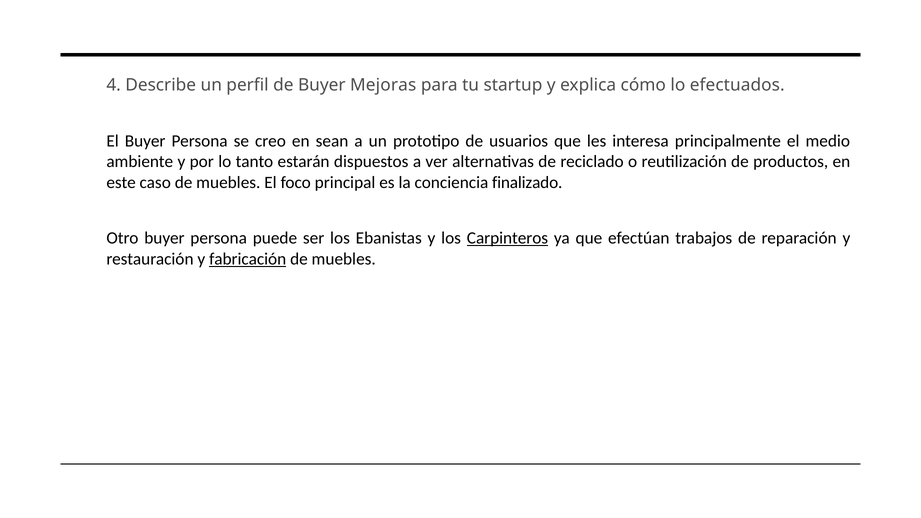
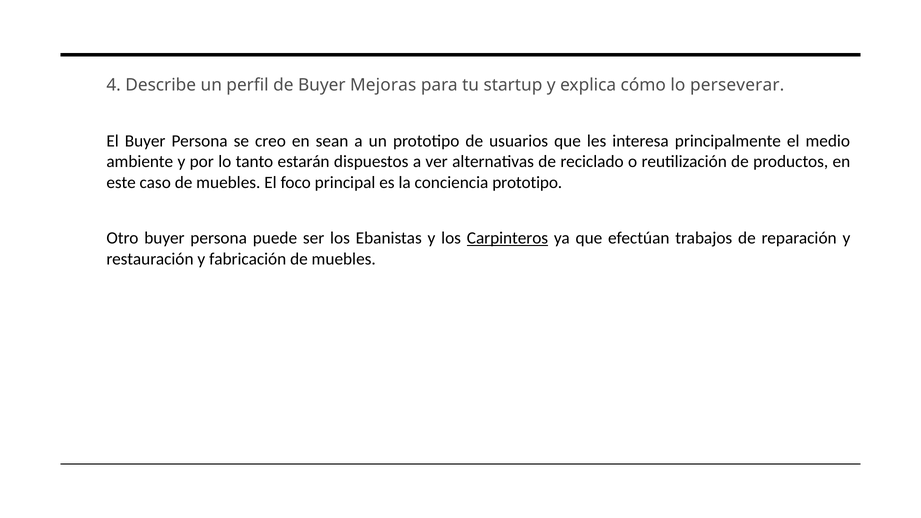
efectuados: efectuados -> perseverar
conciencia finalizado: finalizado -> prototipo
fabricación underline: present -> none
